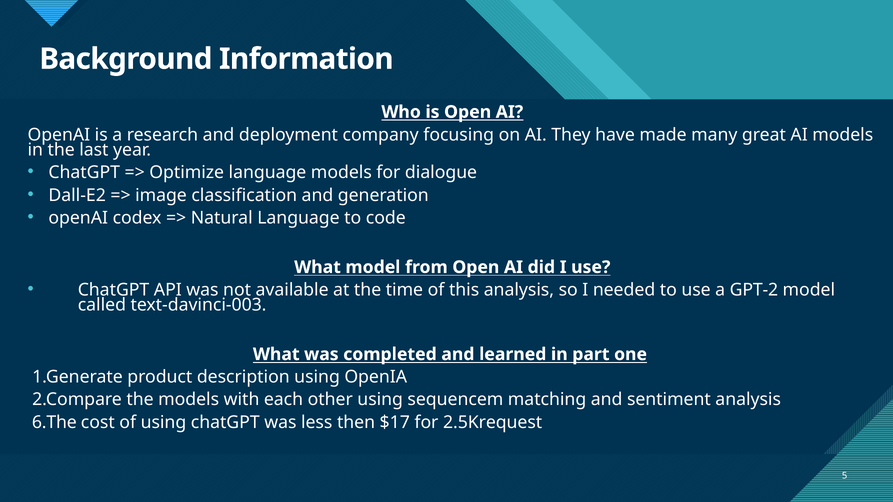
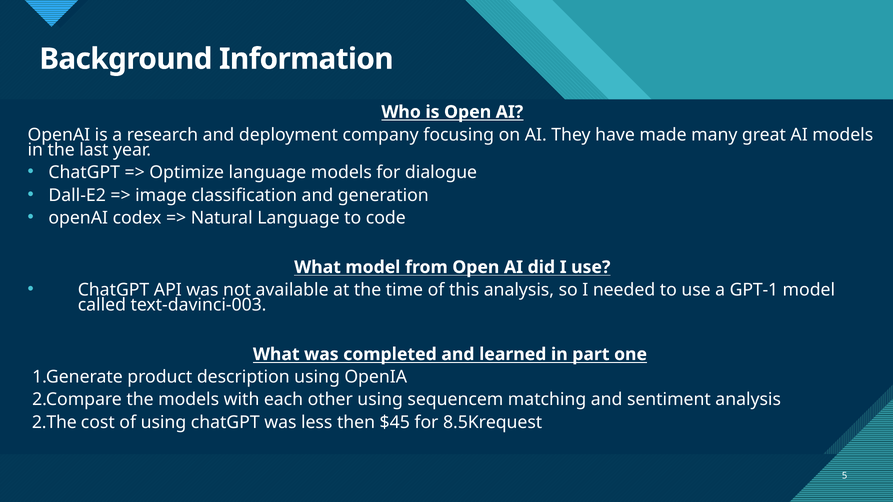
GPT-2: GPT-2 -> GPT-1
6.The: 6.The -> 2.The
$17: $17 -> $45
2.5Krequest: 2.5Krequest -> 8.5Krequest
